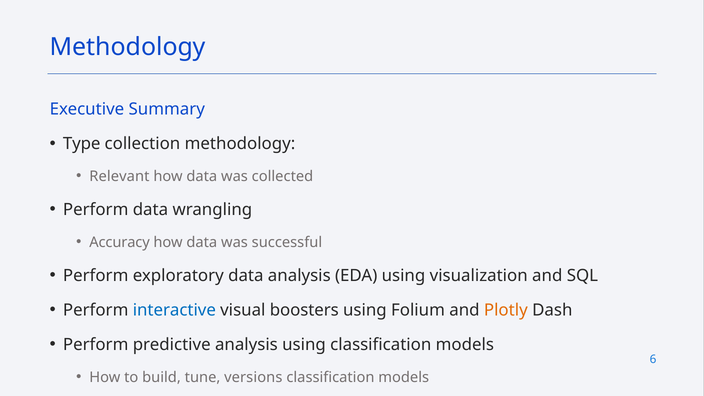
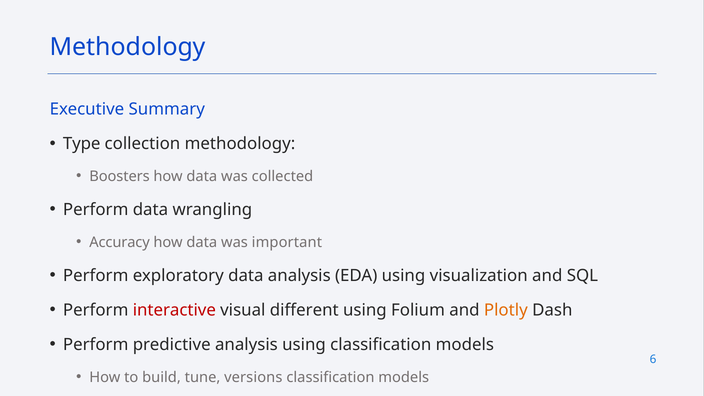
Relevant: Relevant -> Boosters
successful: successful -> important
interactive colour: blue -> red
boosters: boosters -> different
